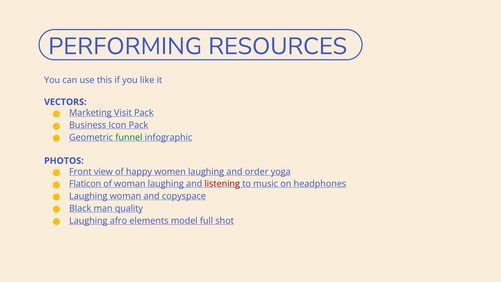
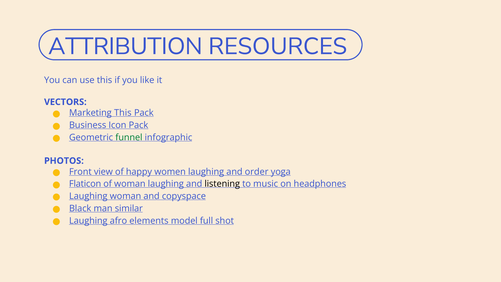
PERFORMING: PERFORMING -> ATTRIBUTION
Marketing Visit: Visit -> This
listening colour: red -> black
quality: quality -> similar
